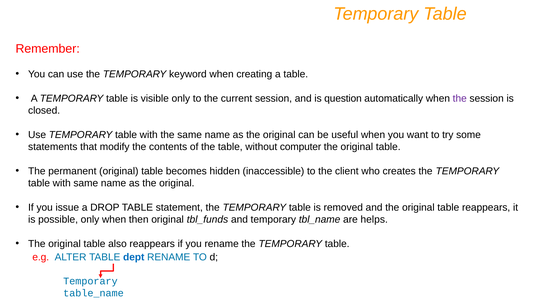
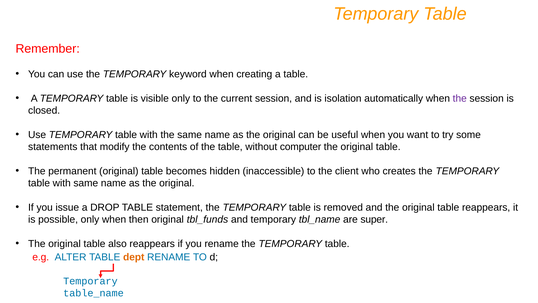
question: question -> isolation
helps: helps -> super
dept colour: blue -> orange
